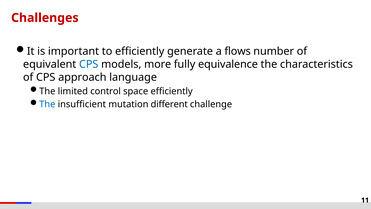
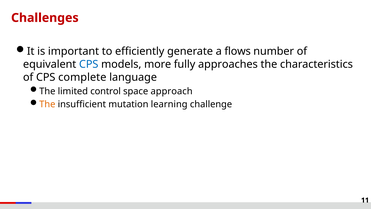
equivalence: equivalence -> approaches
approach: approach -> complete
space efficiently: efficiently -> approach
The at (47, 104) colour: blue -> orange
different: different -> learning
